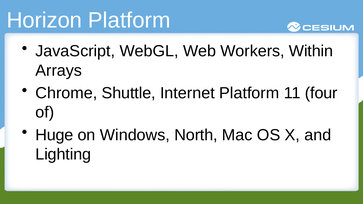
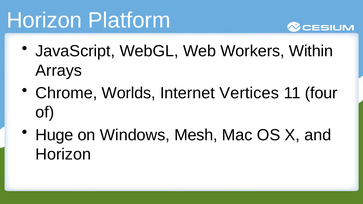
Shuttle: Shuttle -> Worlds
Internet Platform: Platform -> Vertices
North: North -> Mesh
Lighting at (63, 154): Lighting -> Horizon
